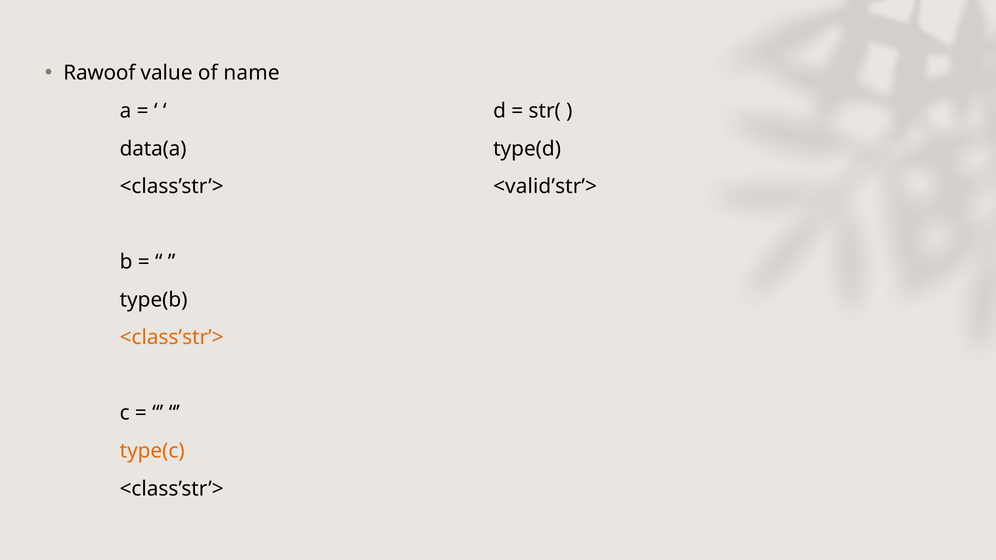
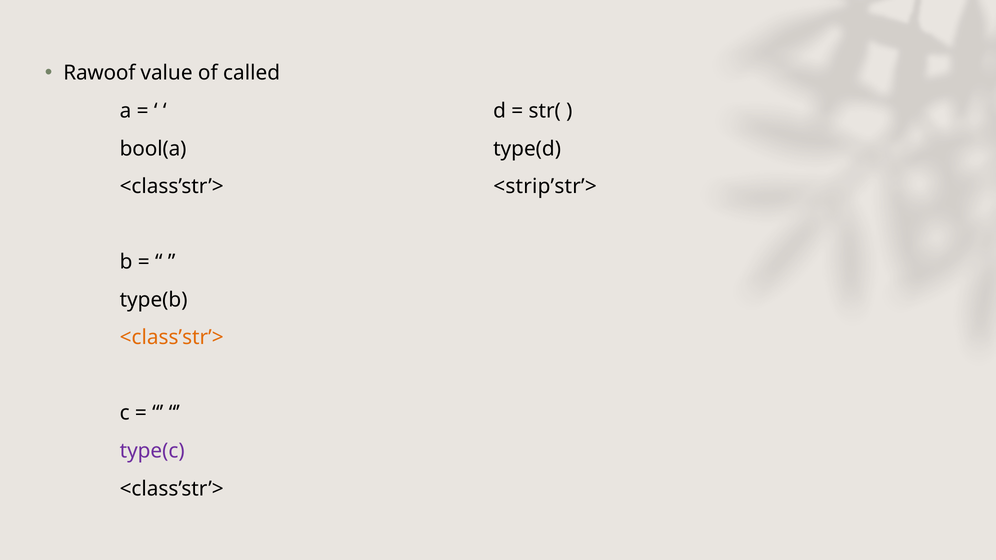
name: name -> called
data(a: data(a -> bool(a
<valid’str’>: <valid’str’> -> <strip’str’>
type(c colour: orange -> purple
